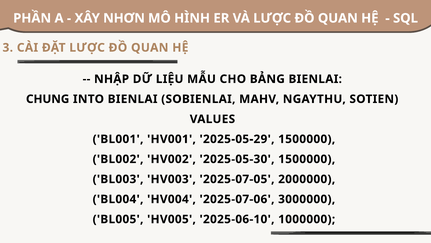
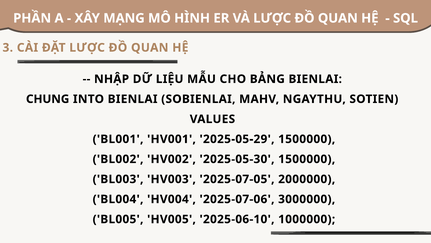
NHƠN: NHƠN -> MẠNG
